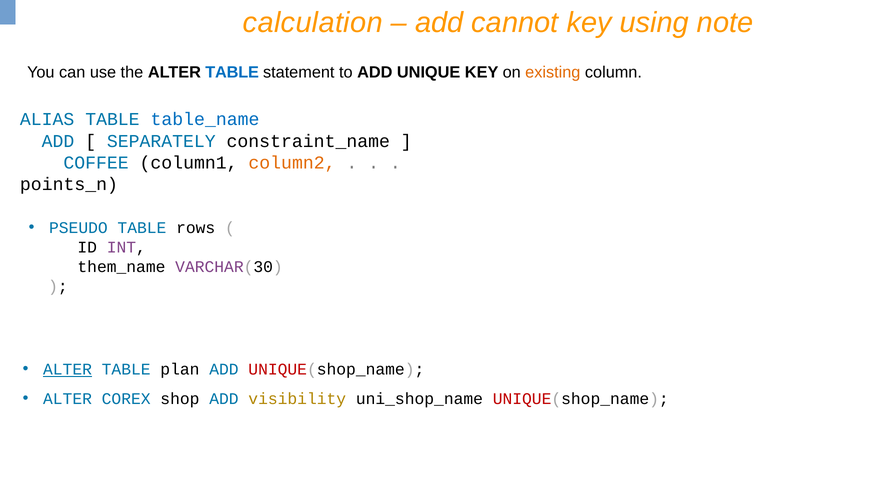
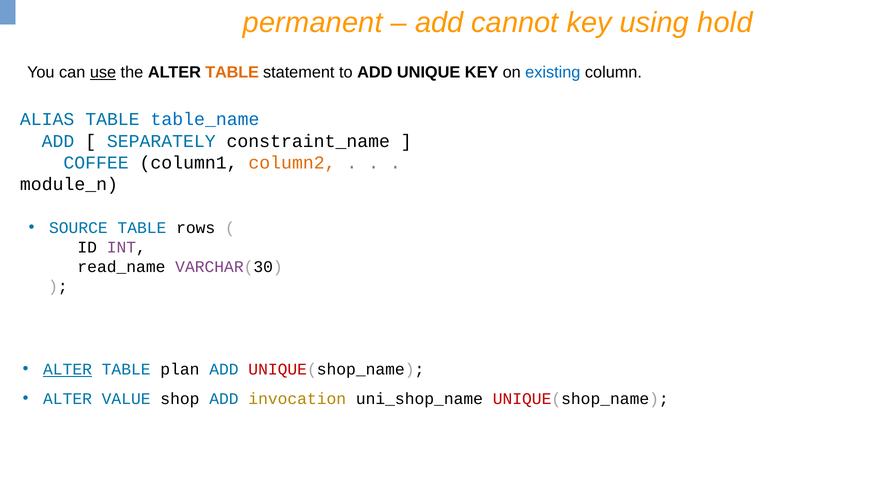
calculation: calculation -> permanent
note: note -> hold
use underline: none -> present
TABLE at (232, 72) colour: blue -> orange
existing colour: orange -> blue
points_n: points_n -> module_n
PSEUDO: PSEUDO -> SOURCE
them_name: them_name -> read_name
COREX: COREX -> VALUE
visibility: visibility -> invocation
